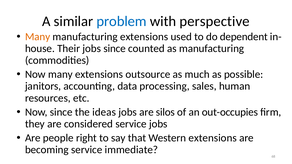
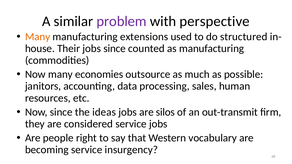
problem colour: blue -> purple
dependent: dependent -> structured
many extensions: extensions -> economies
out-occupies: out-occupies -> out-transmit
Western extensions: extensions -> vocabulary
immediate: immediate -> insurgency
